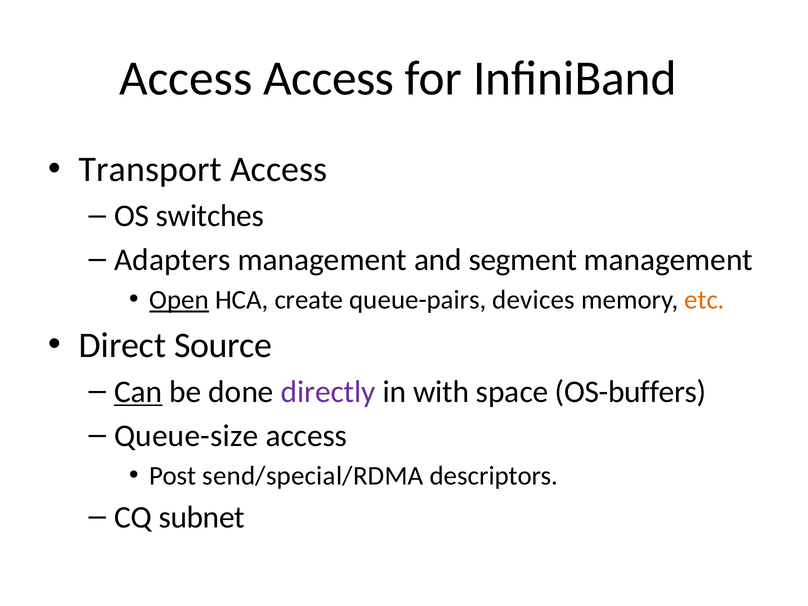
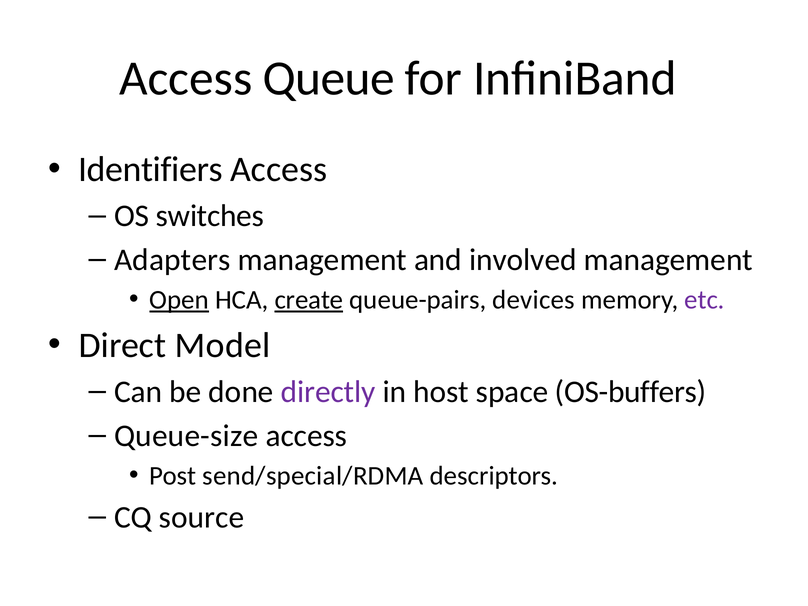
Access Access: Access -> Queue
Transport: Transport -> Identifiers
segment: segment -> involved
create underline: none -> present
etc colour: orange -> purple
Source: Source -> Model
Can underline: present -> none
with: with -> host
subnet: subnet -> source
